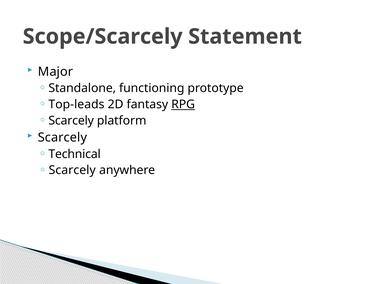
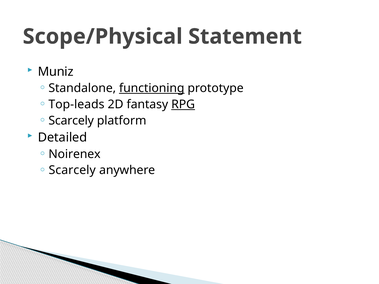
Scope/Scarcely: Scope/Scarcely -> Scope/Physical
Major: Major -> Muniz
functioning underline: none -> present
Scarcely at (62, 138): Scarcely -> Detailed
Technical: Technical -> Noirenex
